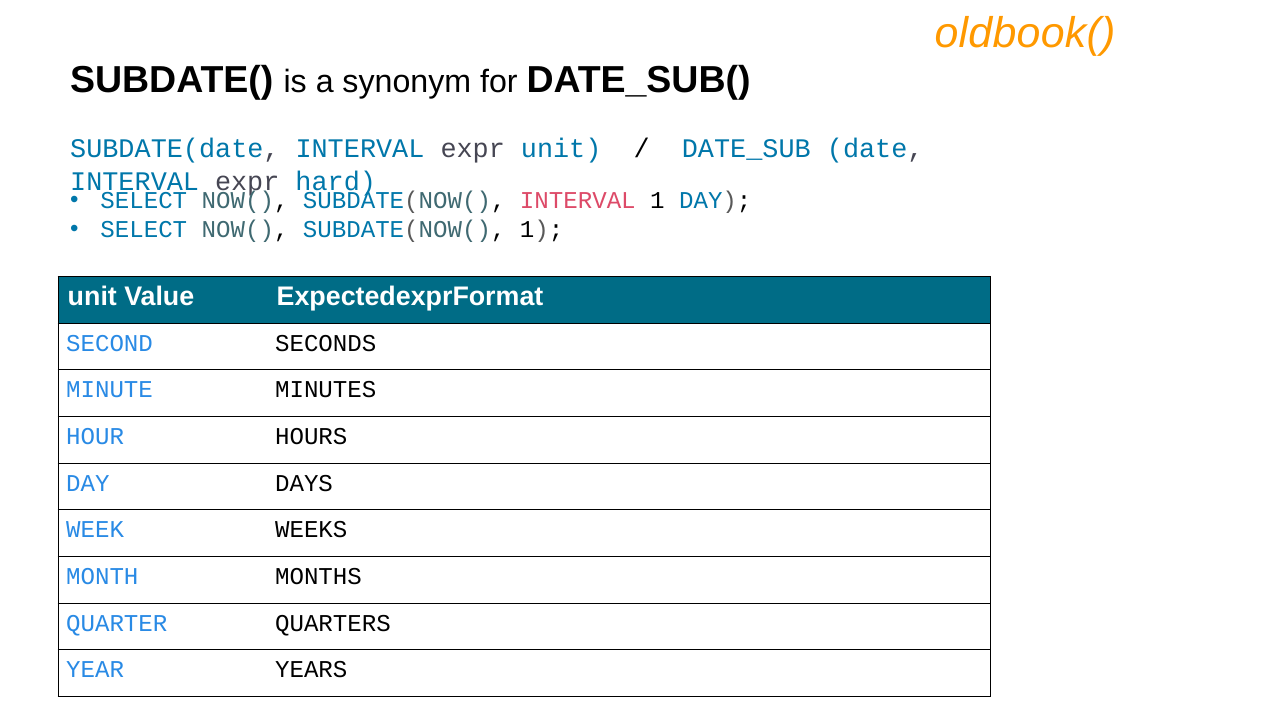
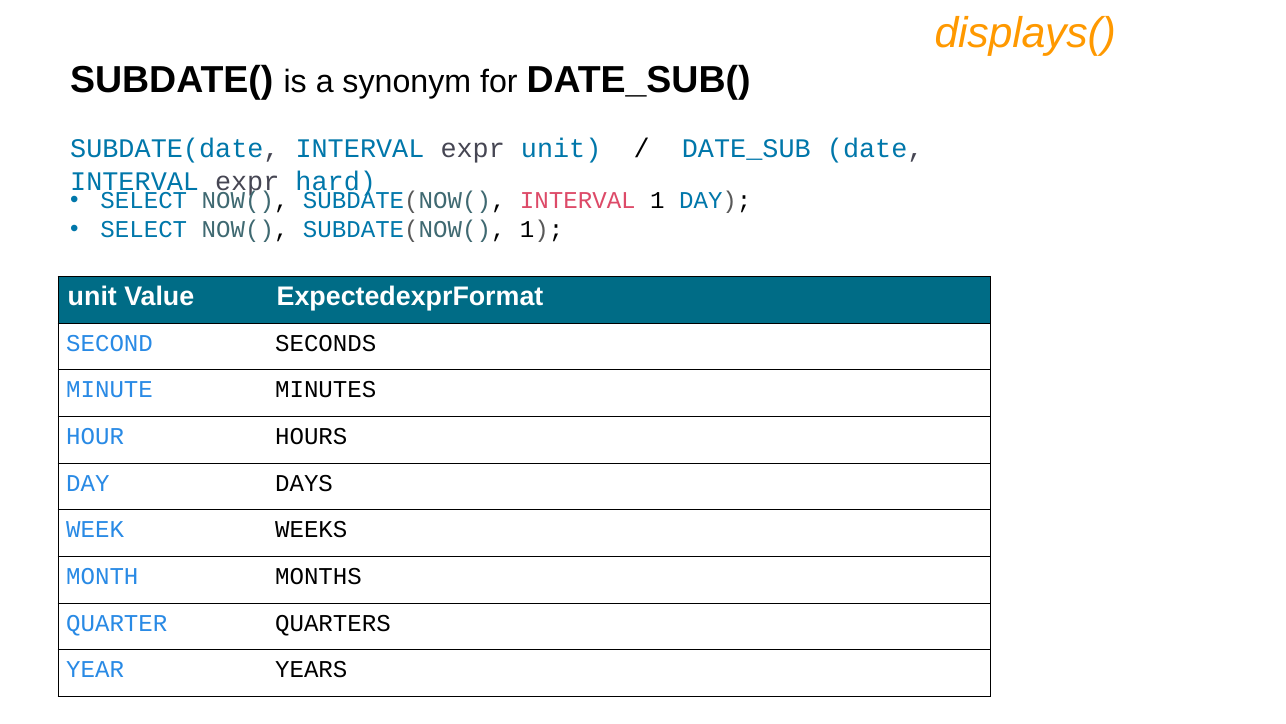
oldbook(: oldbook( -> displays(
